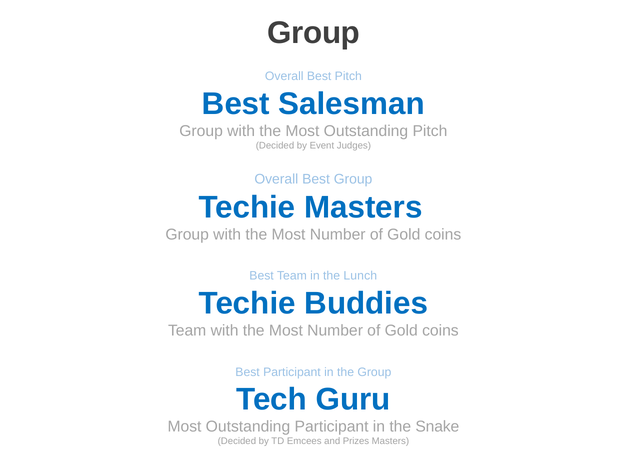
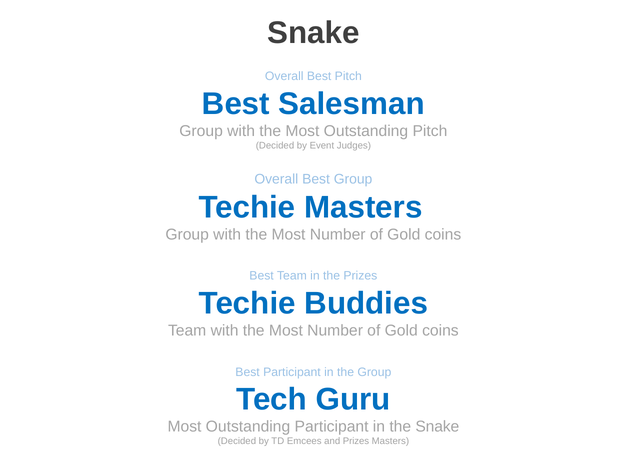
Group at (314, 33): Group -> Snake
the Lunch: Lunch -> Prizes
